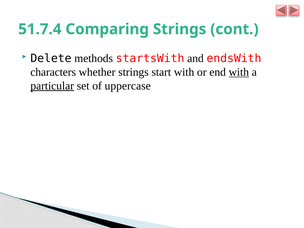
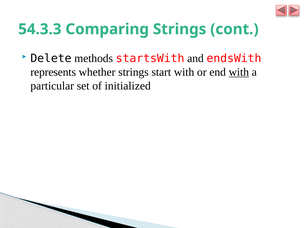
51.7.4: 51.7.4 -> 54.3.3
characters: characters -> represents
particular underline: present -> none
uppercase: uppercase -> initialized
